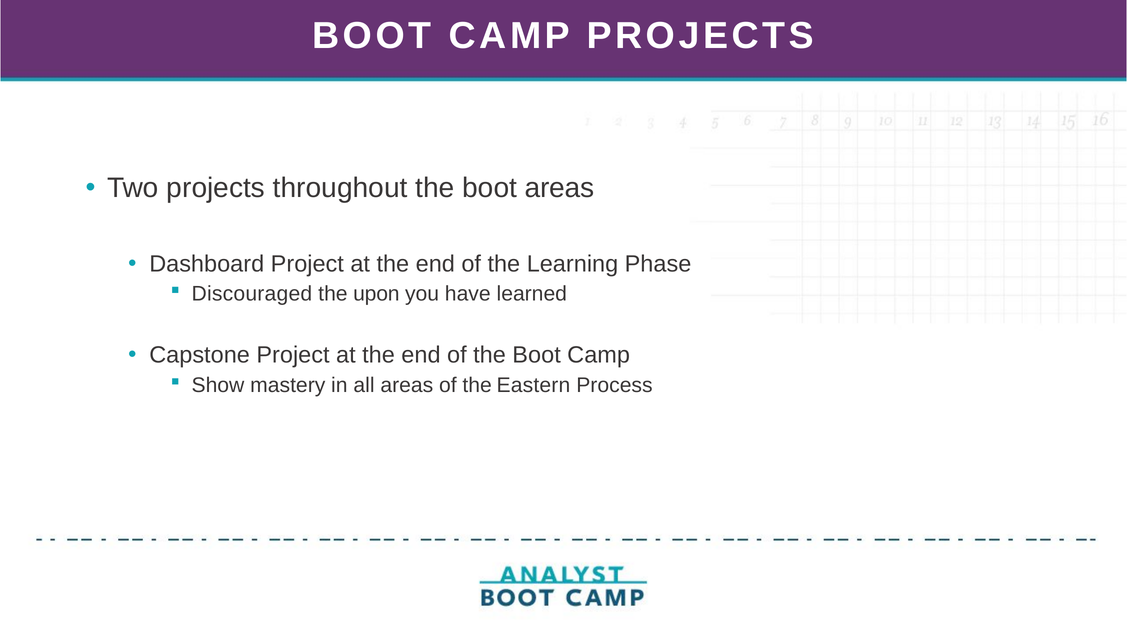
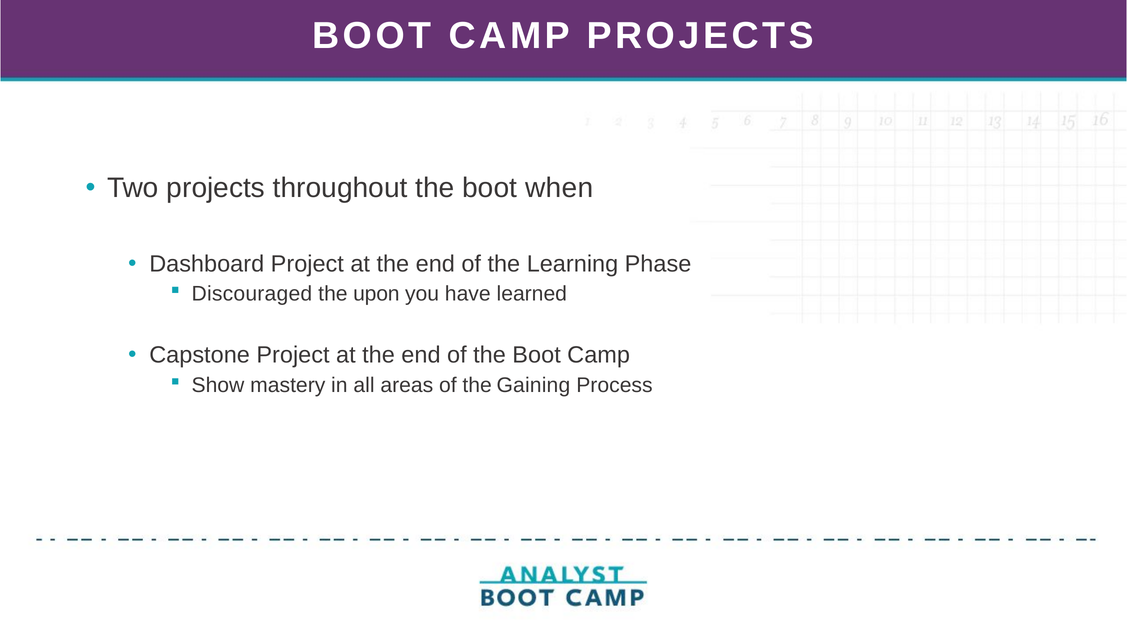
boot areas: areas -> when
Eastern: Eastern -> Gaining
